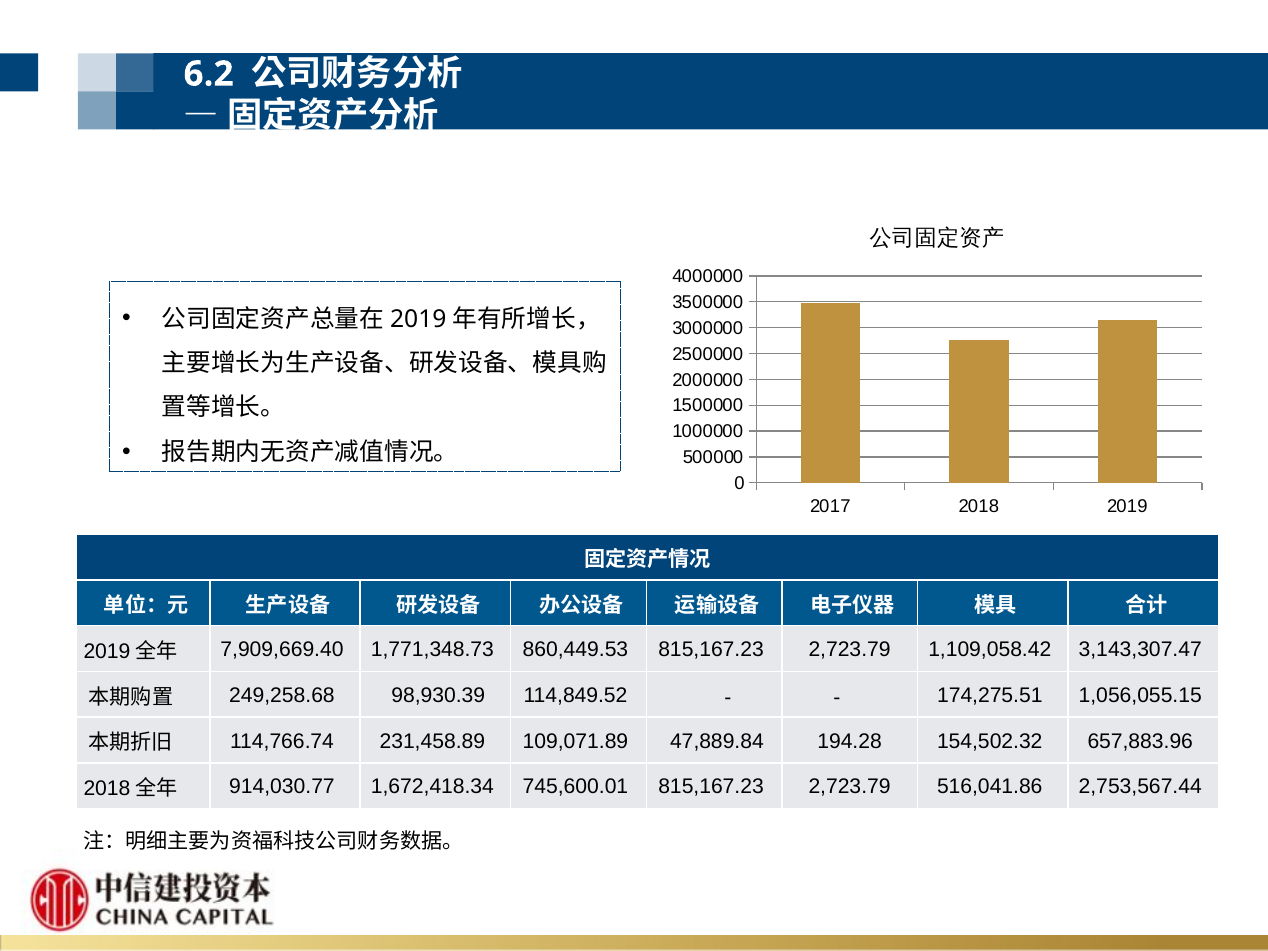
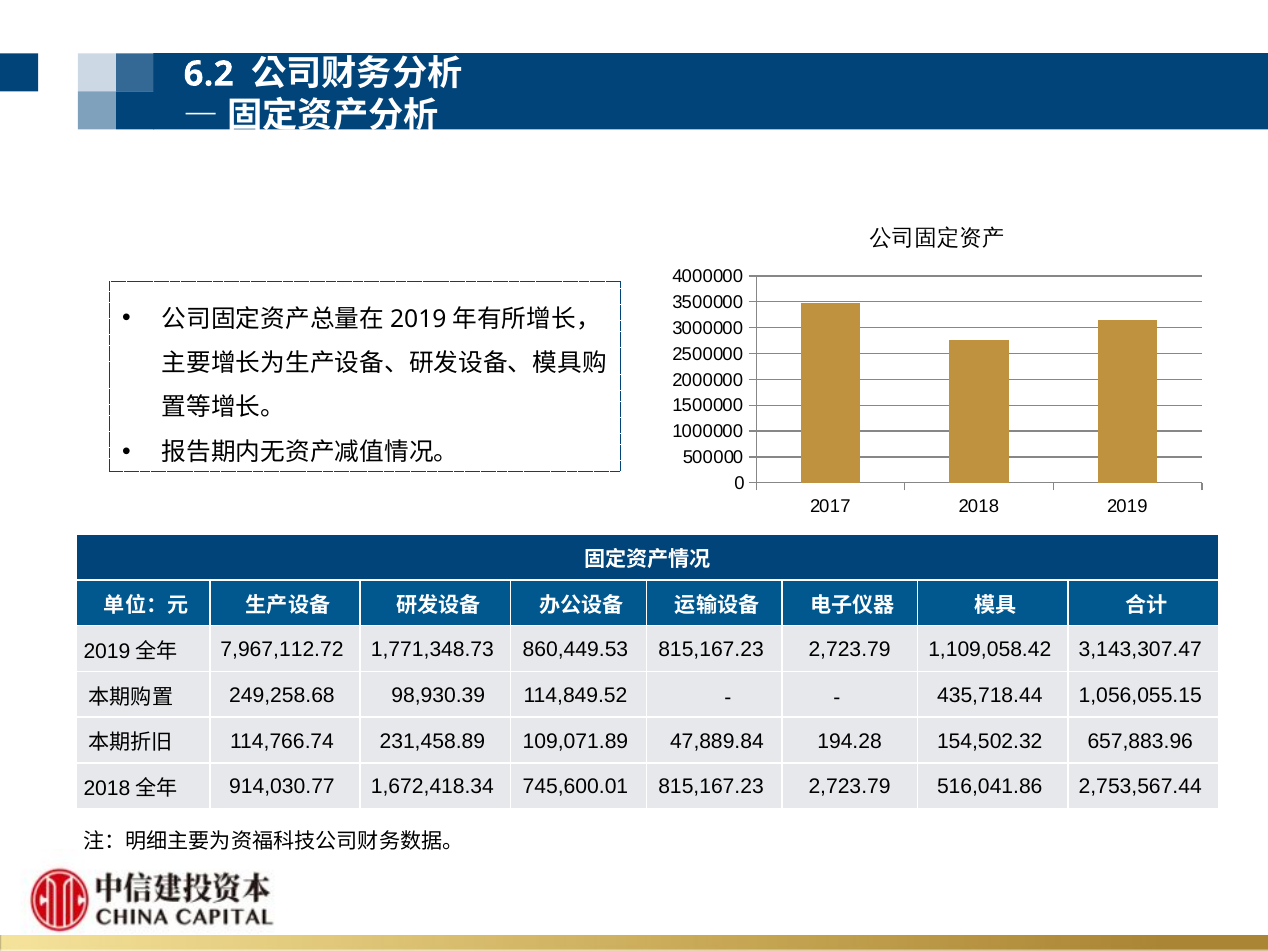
7,909,669.40: 7,909,669.40 -> 7,967,112.72
174,275.51: 174,275.51 -> 435,718.44
